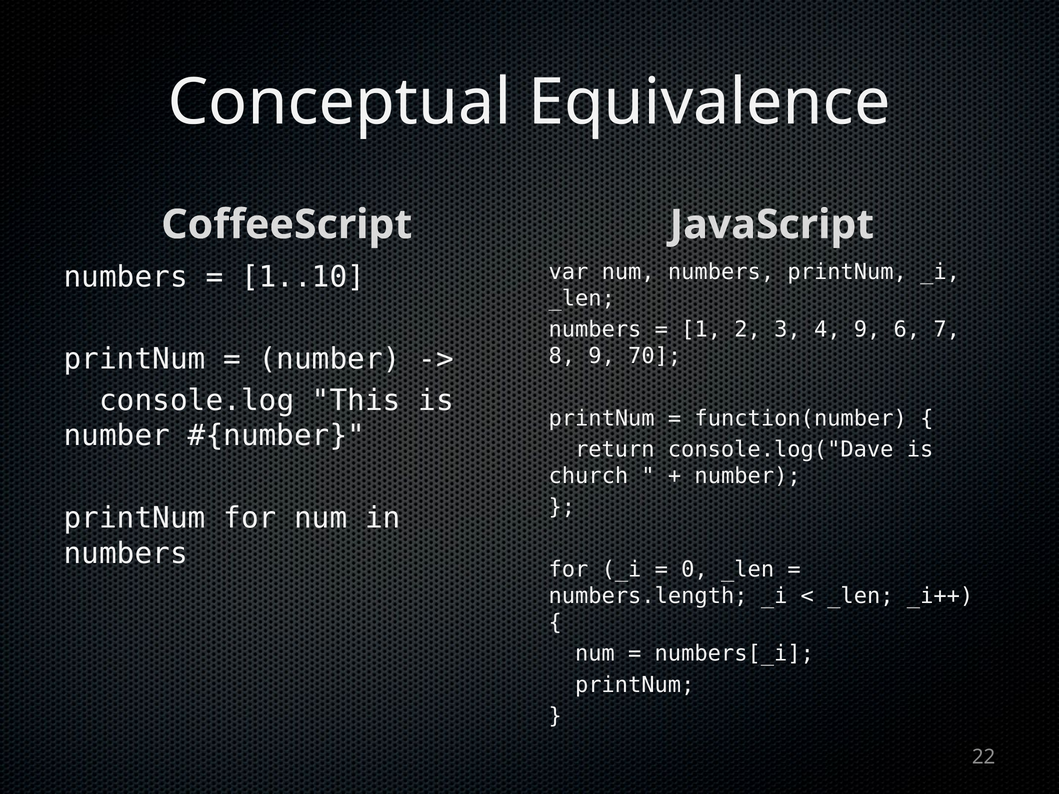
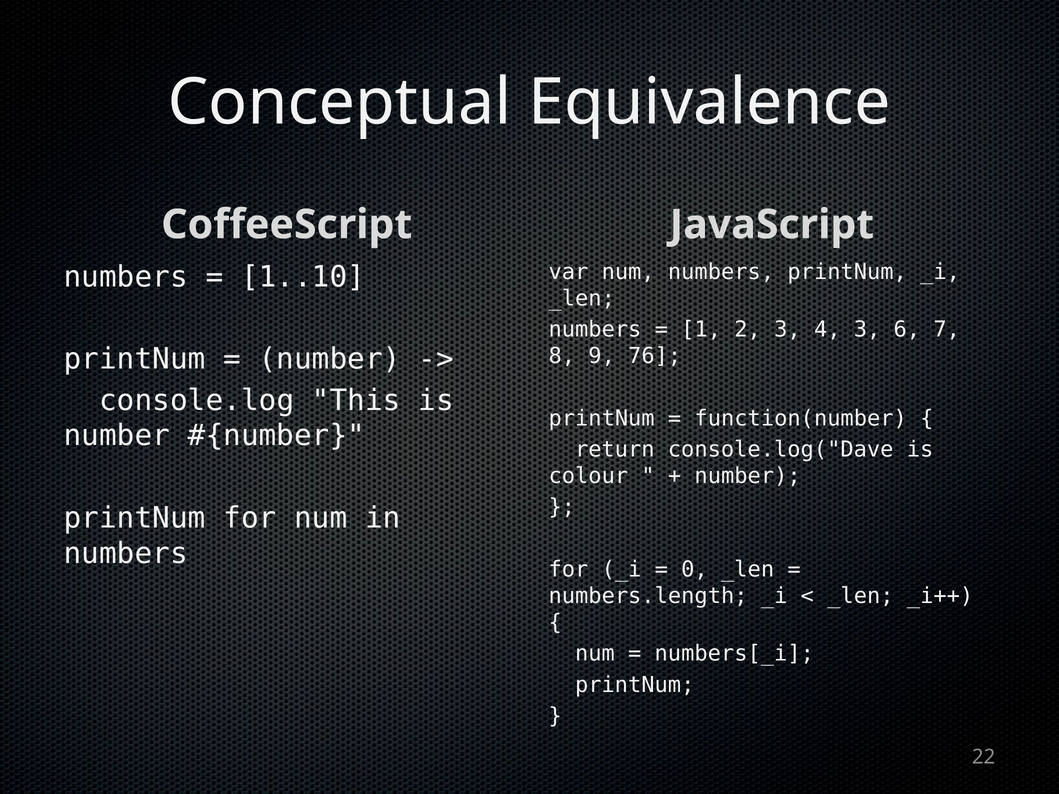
4 9: 9 -> 3
70: 70 -> 76
church: church -> colour
